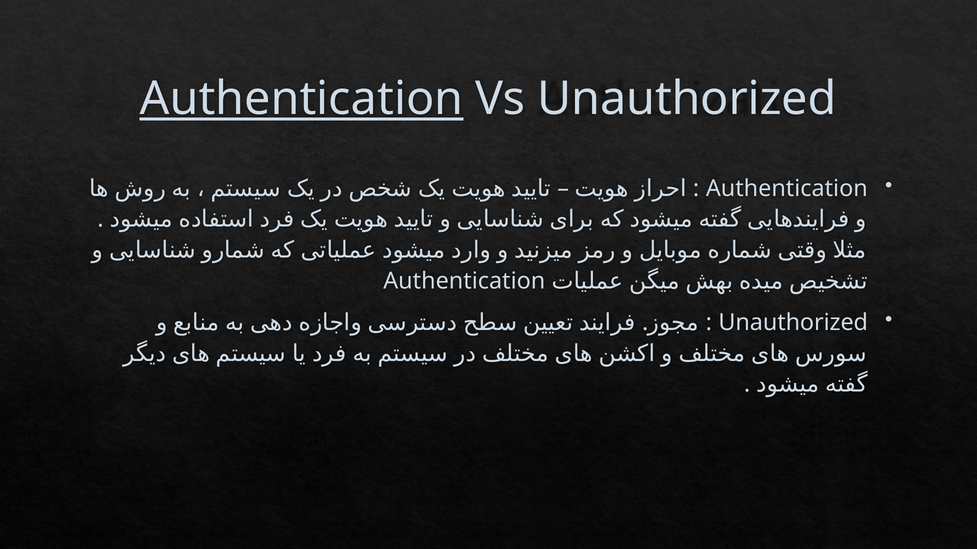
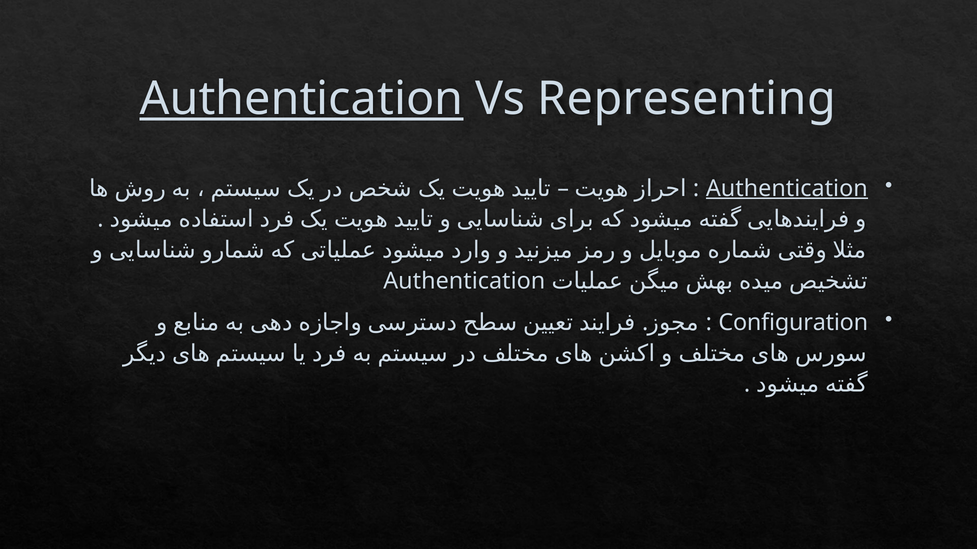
Vs Unauthorized: Unauthorized -> Representing
Authentication at (787, 189) underline: none -> present
Unauthorized at (793, 323): Unauthorized -> Configuration
